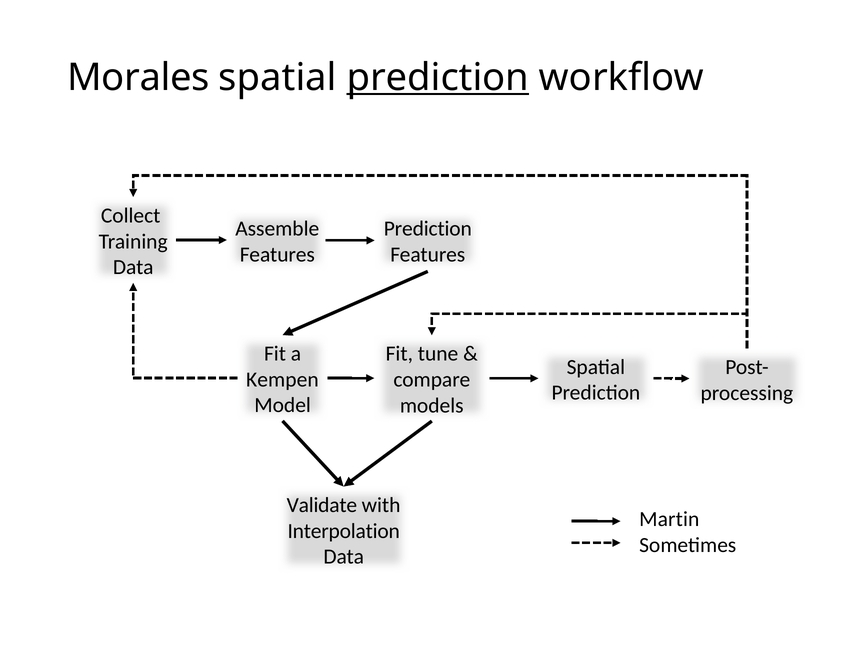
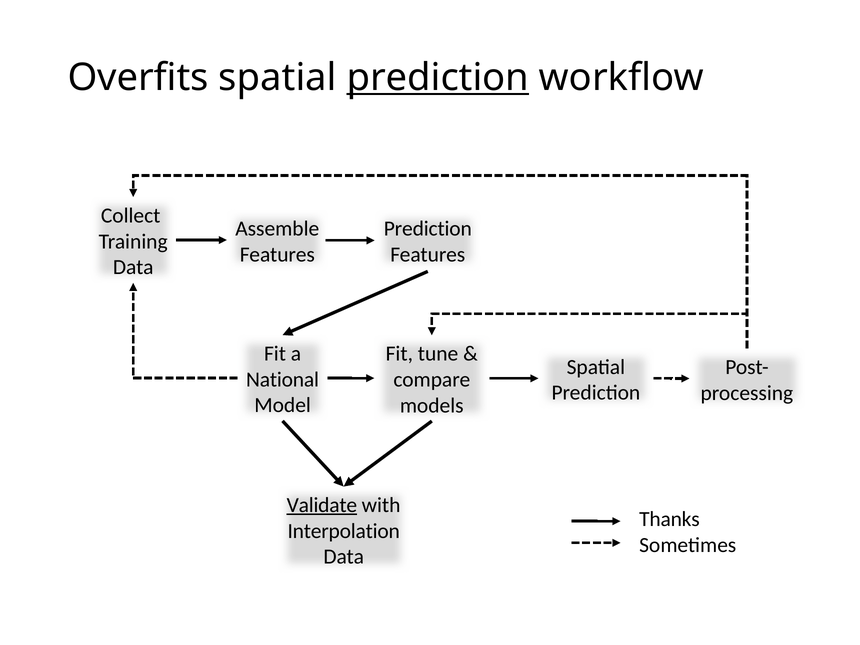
Morales: Morales -> Overfits
Kempen: Kempen -> National
Validate underline: none -> present
Martin: Martin -> Thanks
